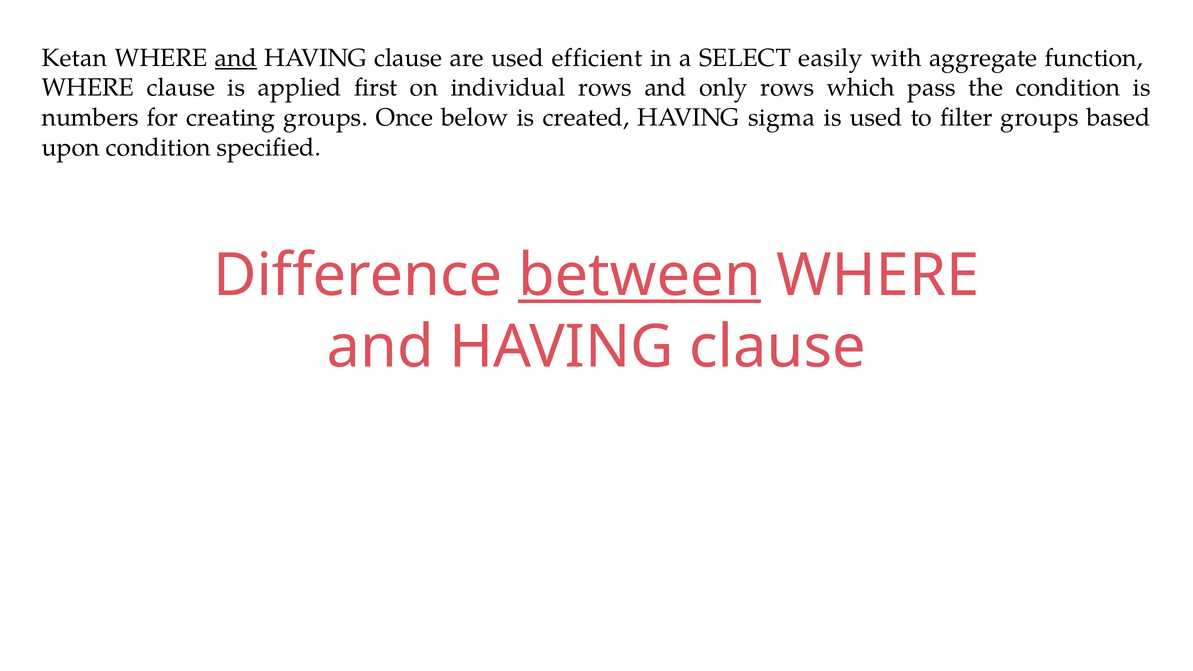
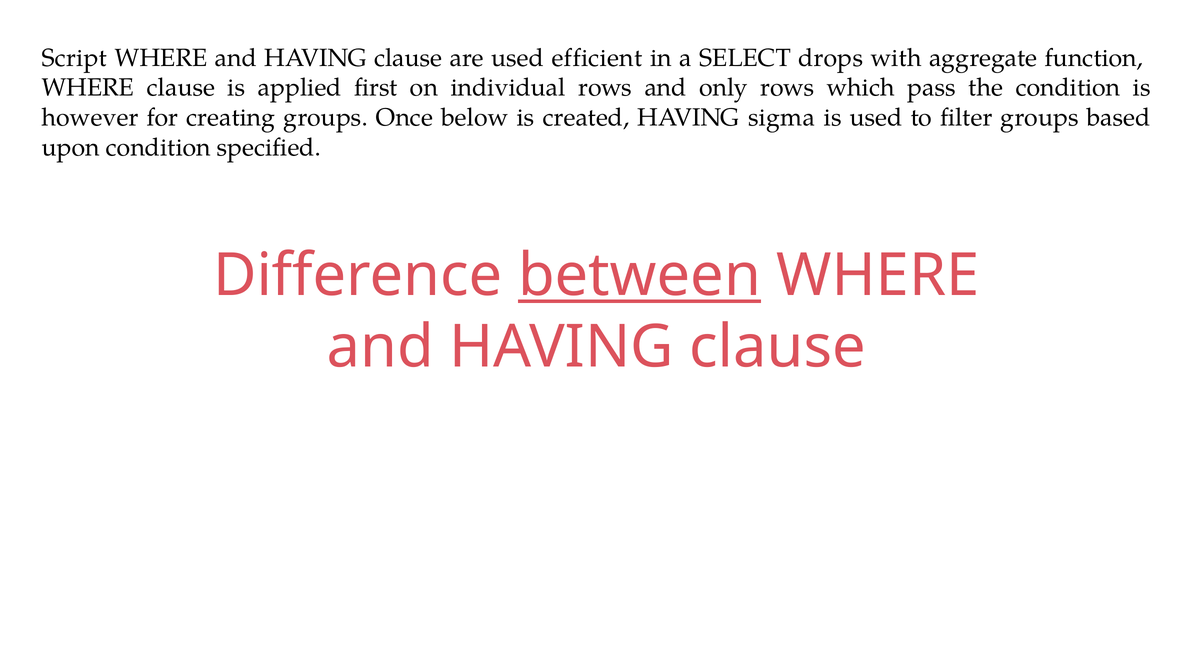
Ketan: Ketan -> Script
and at (236, 58) underline: present -> none
easily: easily -> drops
numbers: numbers -> however
